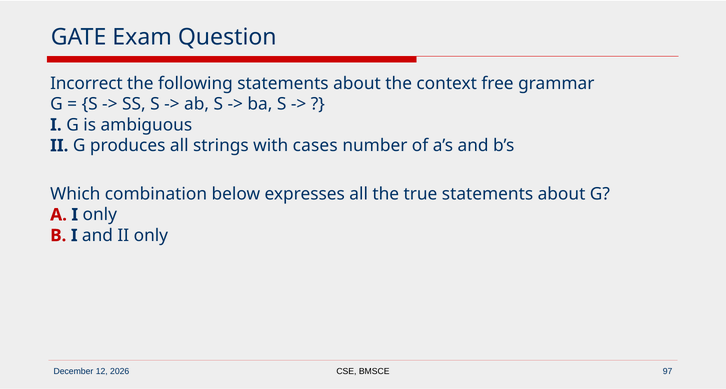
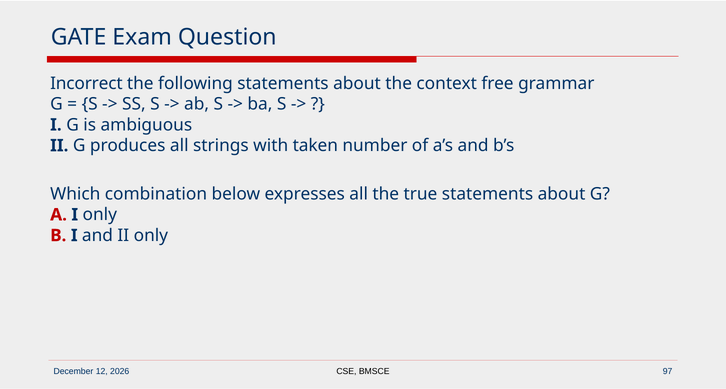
cases: cases -> taken
